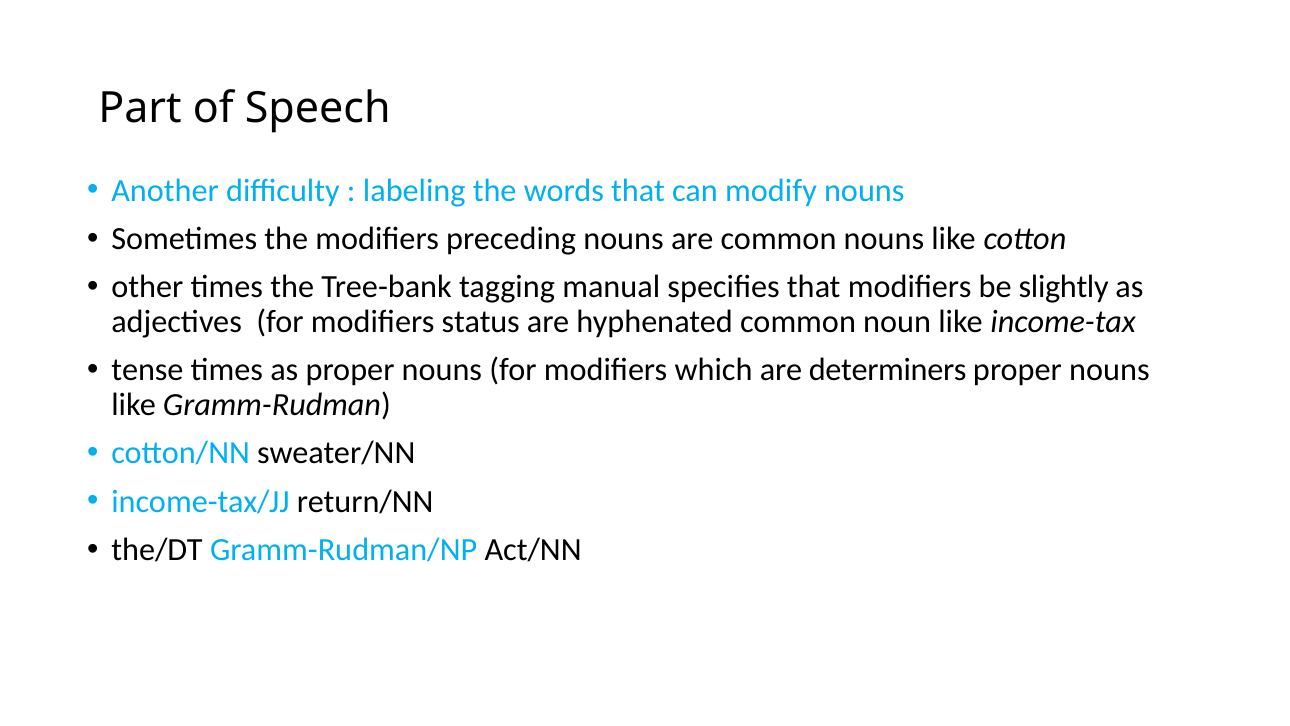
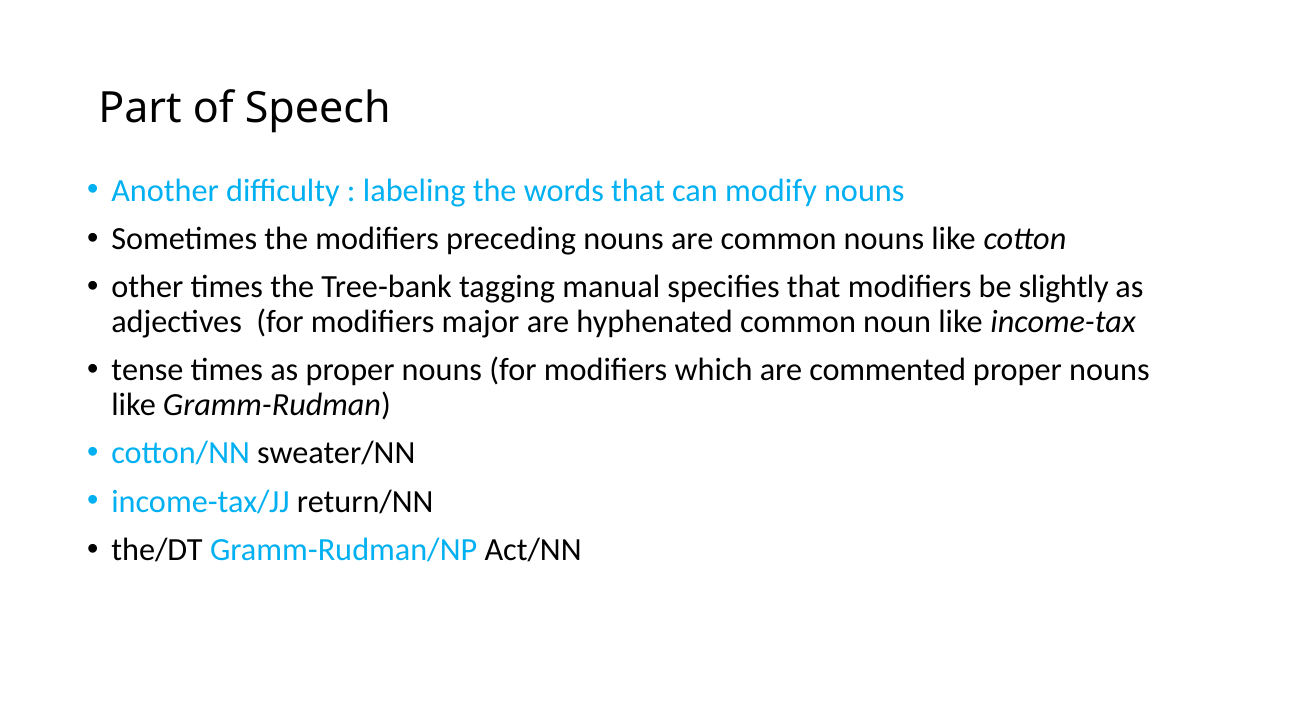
status: status -> major
determiners: determiners -> commented
